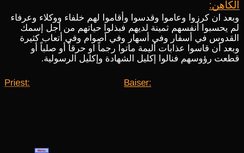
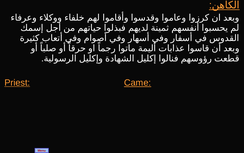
Baiser: Baiser -> Came
